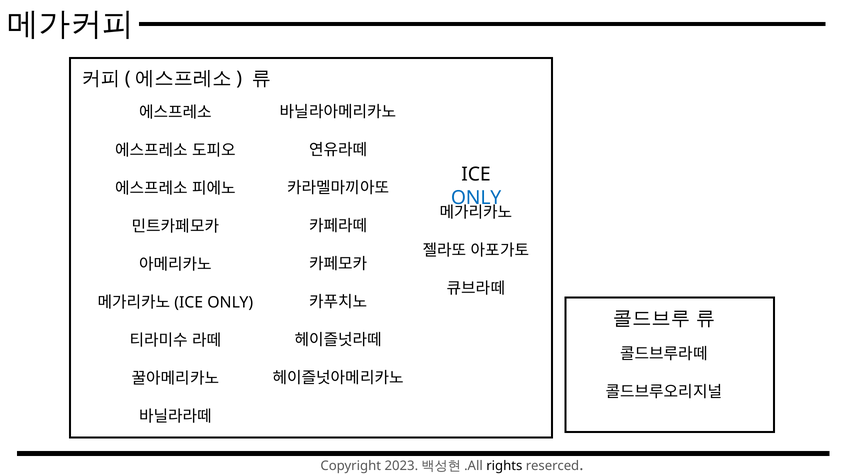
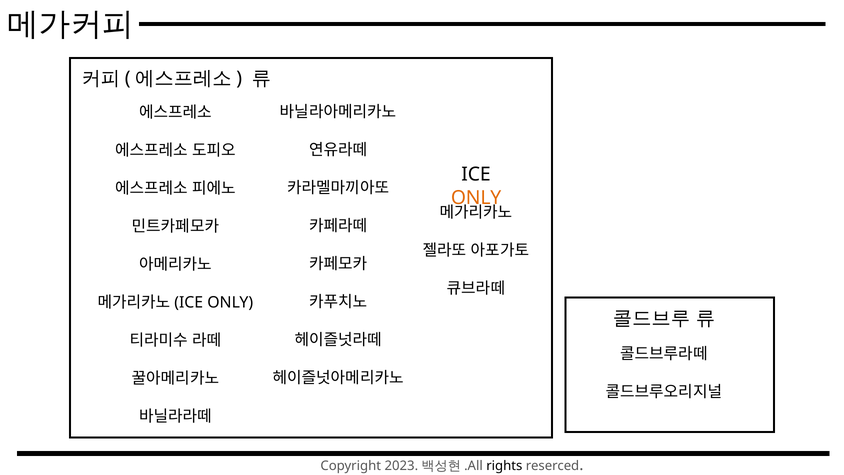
ONLY at (476, 198) colour: blue -> orange
